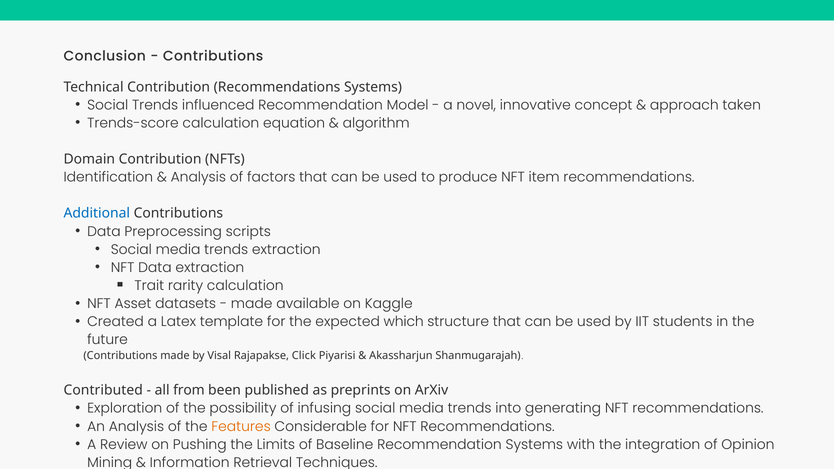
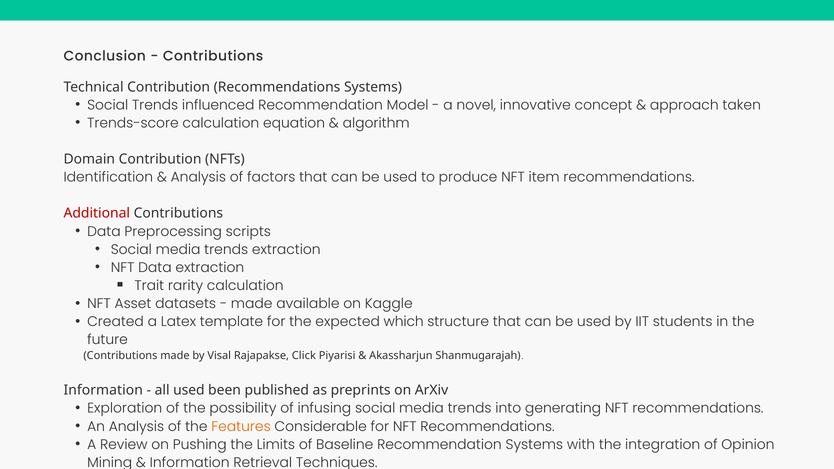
Additional colour: blue -> red
Contributed at (103, 390): Contributed -> Information
all from: from -> used
